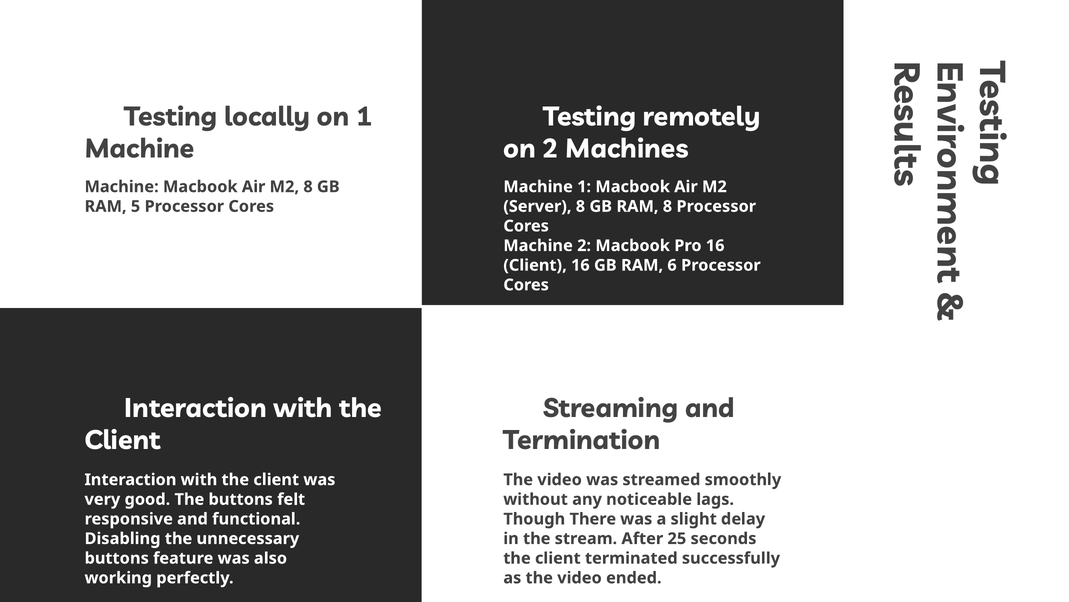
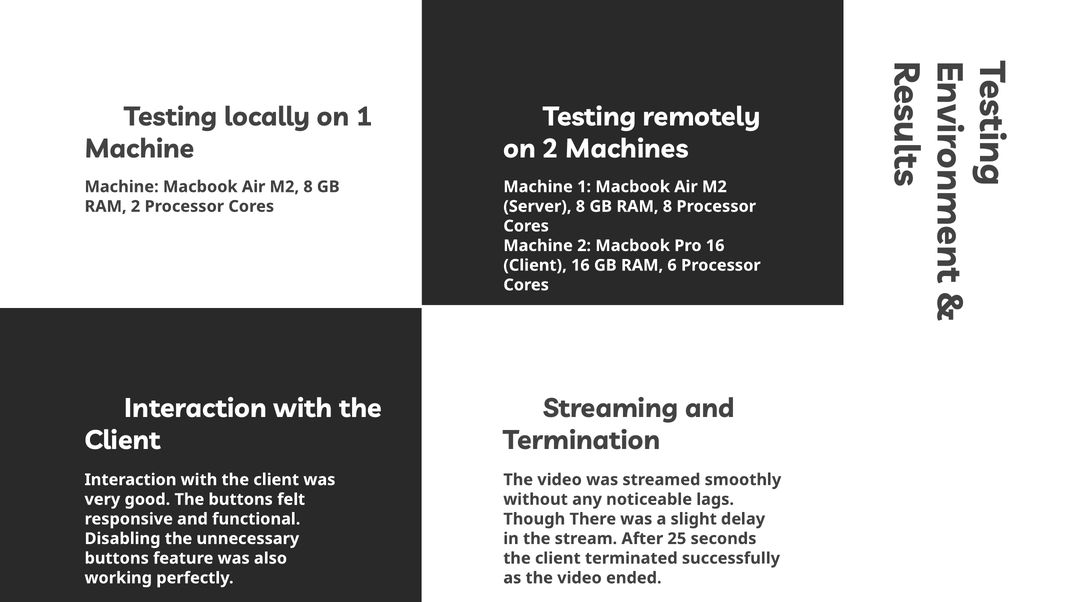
RAM 5: 5 -> 2
